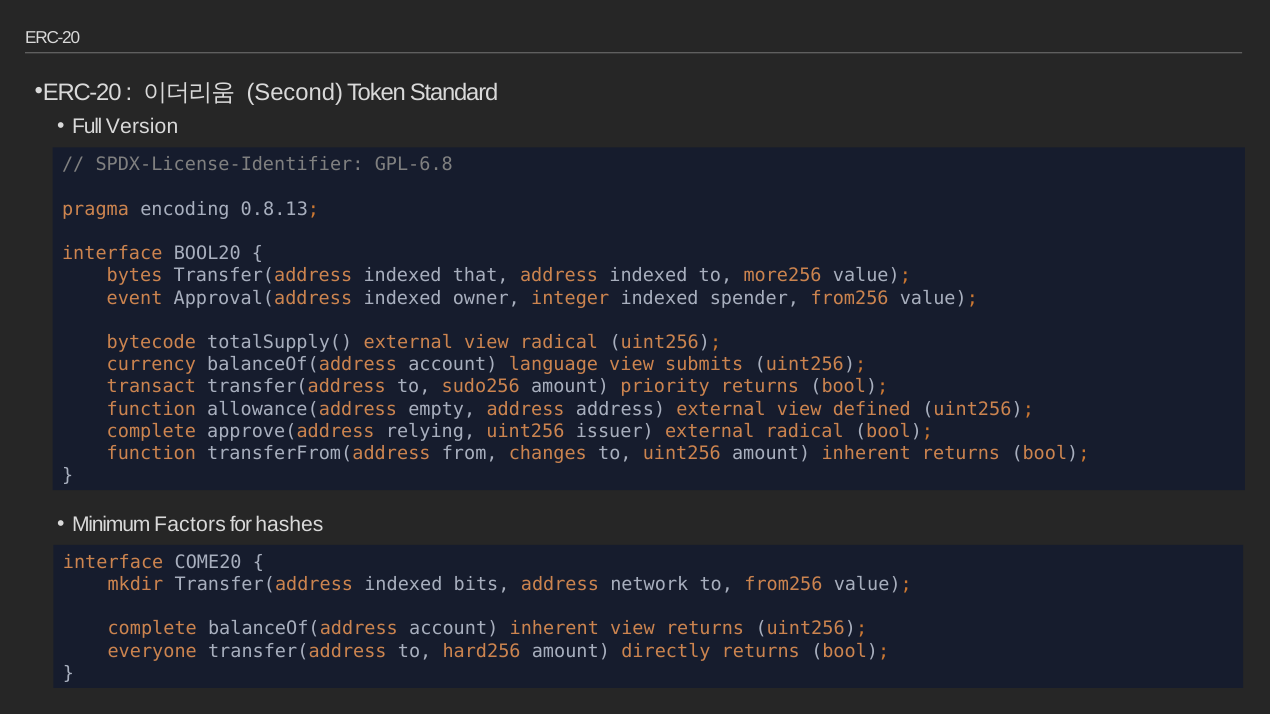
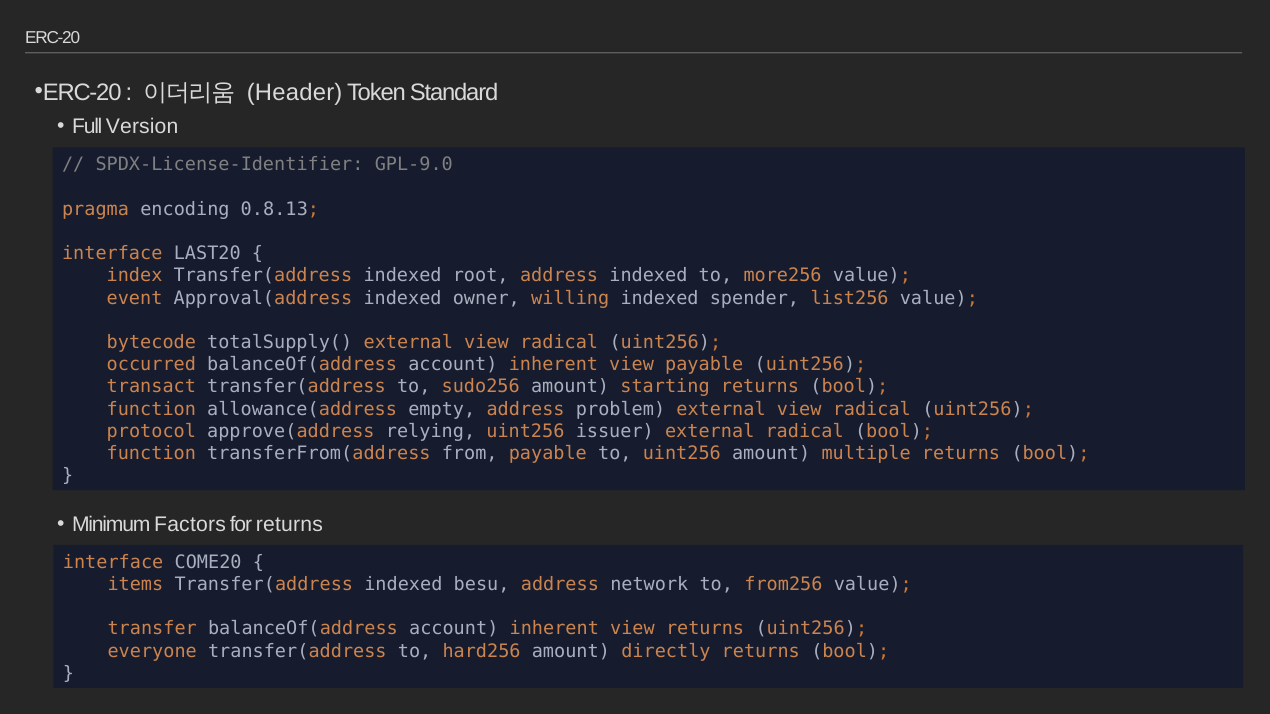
Second: Second -> Header
GPL-6.8: GPL-6.8 -> GPL-9.0
BOOL20: BOOL20 -> LAST20
bytes: bytes -> index
that: that -> root
integer: integer -> willing
spender from256: from256 -> list256
currency: currency -> occurred
language at (553, 365): language -> inherent
view submits: submits -> payable
priority: priority -> starting
address address: address -> problem
defined at (872, 409): defined -> radical
complete at (151, 431): complete -> protocol
from changes: changes -> payable
amount inherent: inherent -> multiple
for hashes: hashes -> returns
mkdir: mkdir -> items
bits: bits -> besu
complete at (152, 629): complete -> transfer
